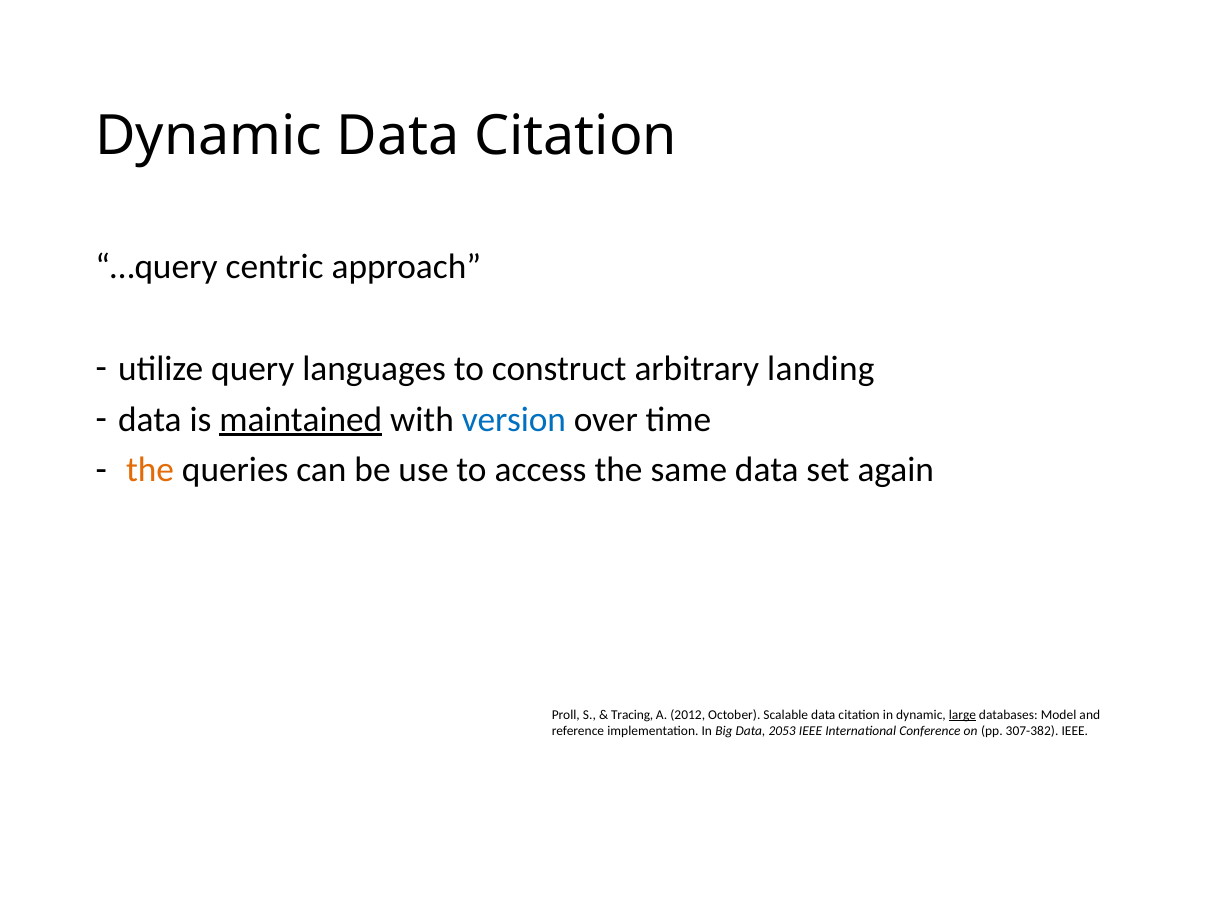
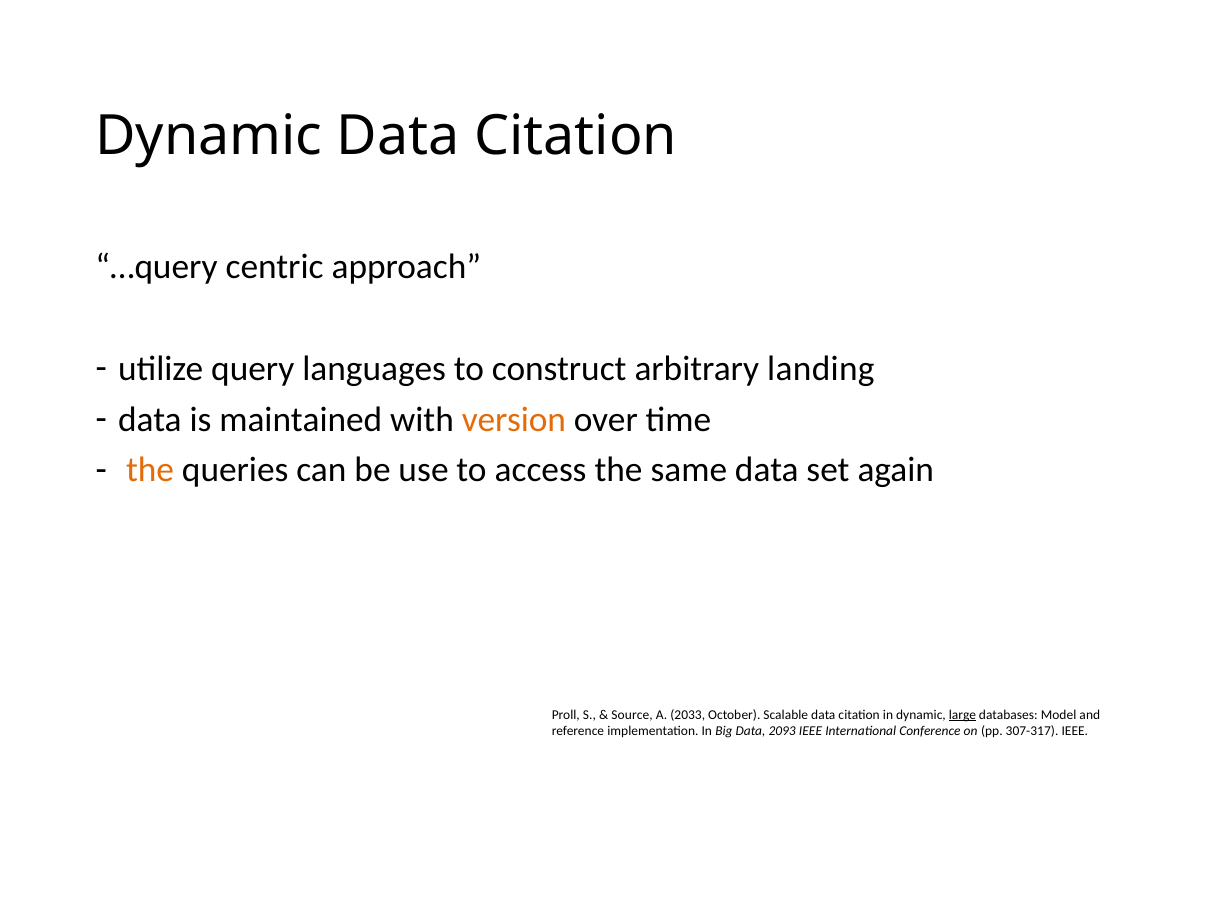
maintained underline: present -> none
version colour: blue -> orange
Tracing: Tracing -> Source
2012: 2012 -> 2033
2053: 2053 -> 2093
307-382: 307-382 -> 307-317
